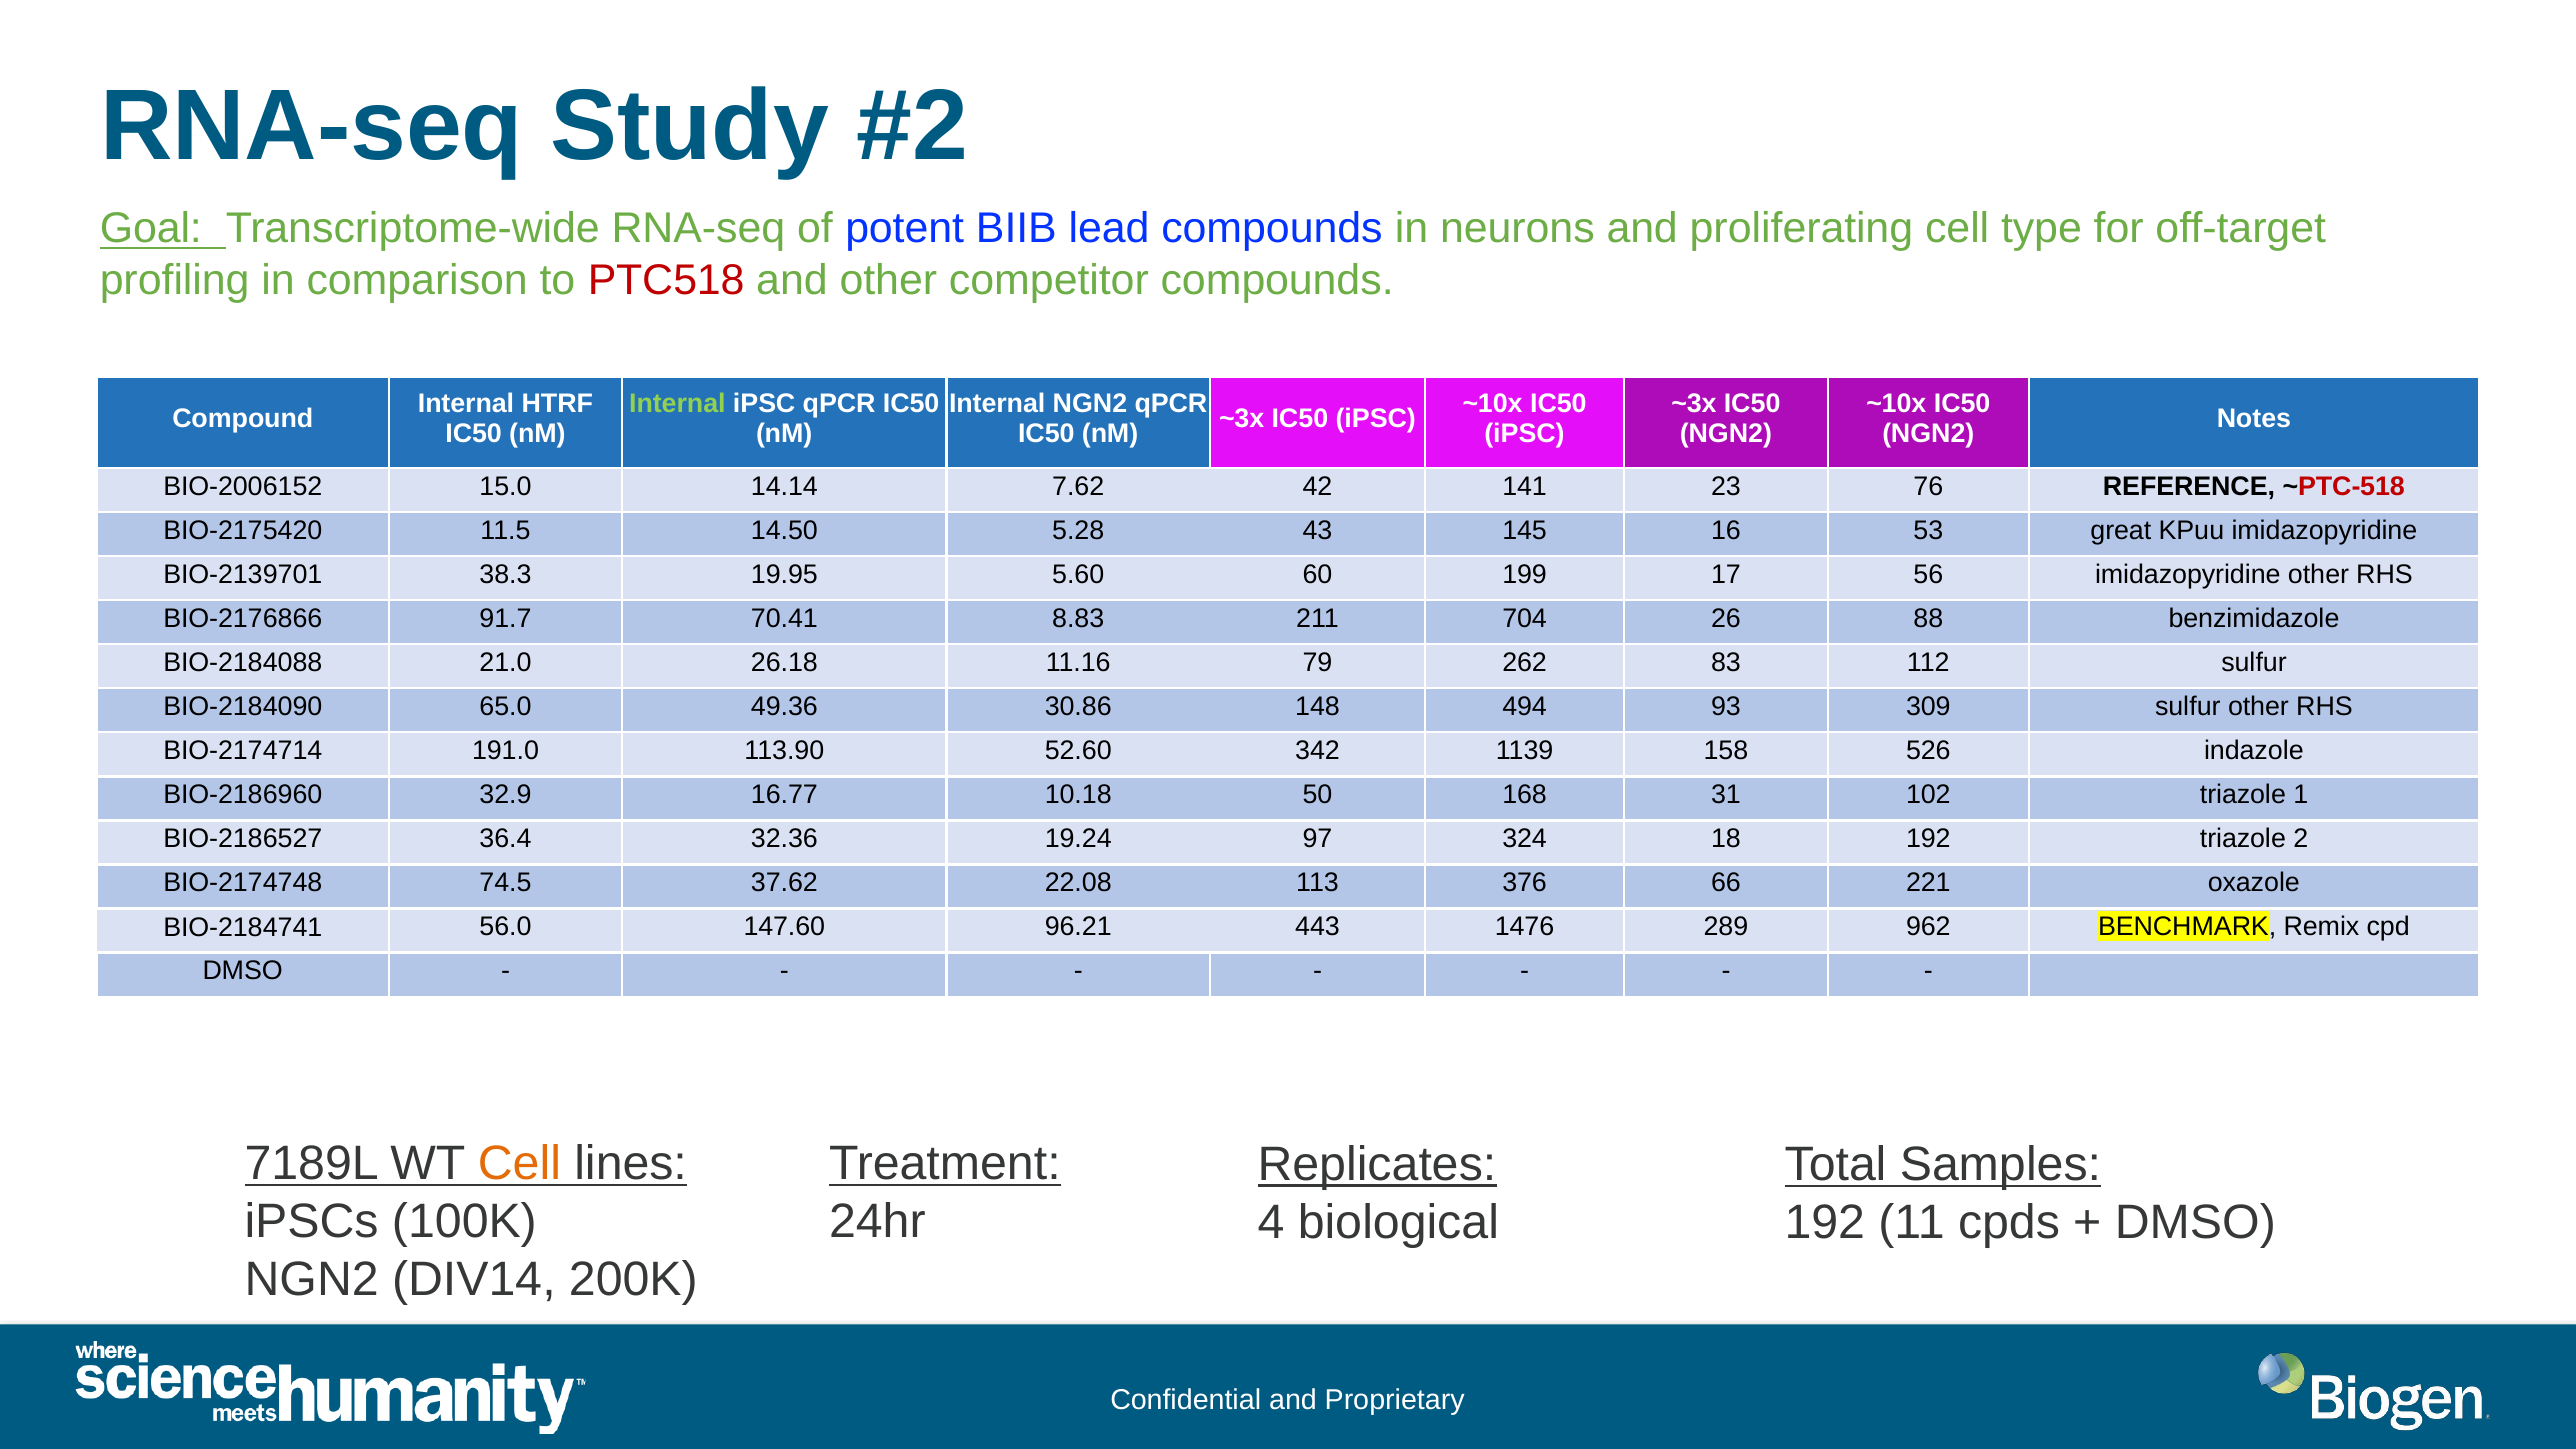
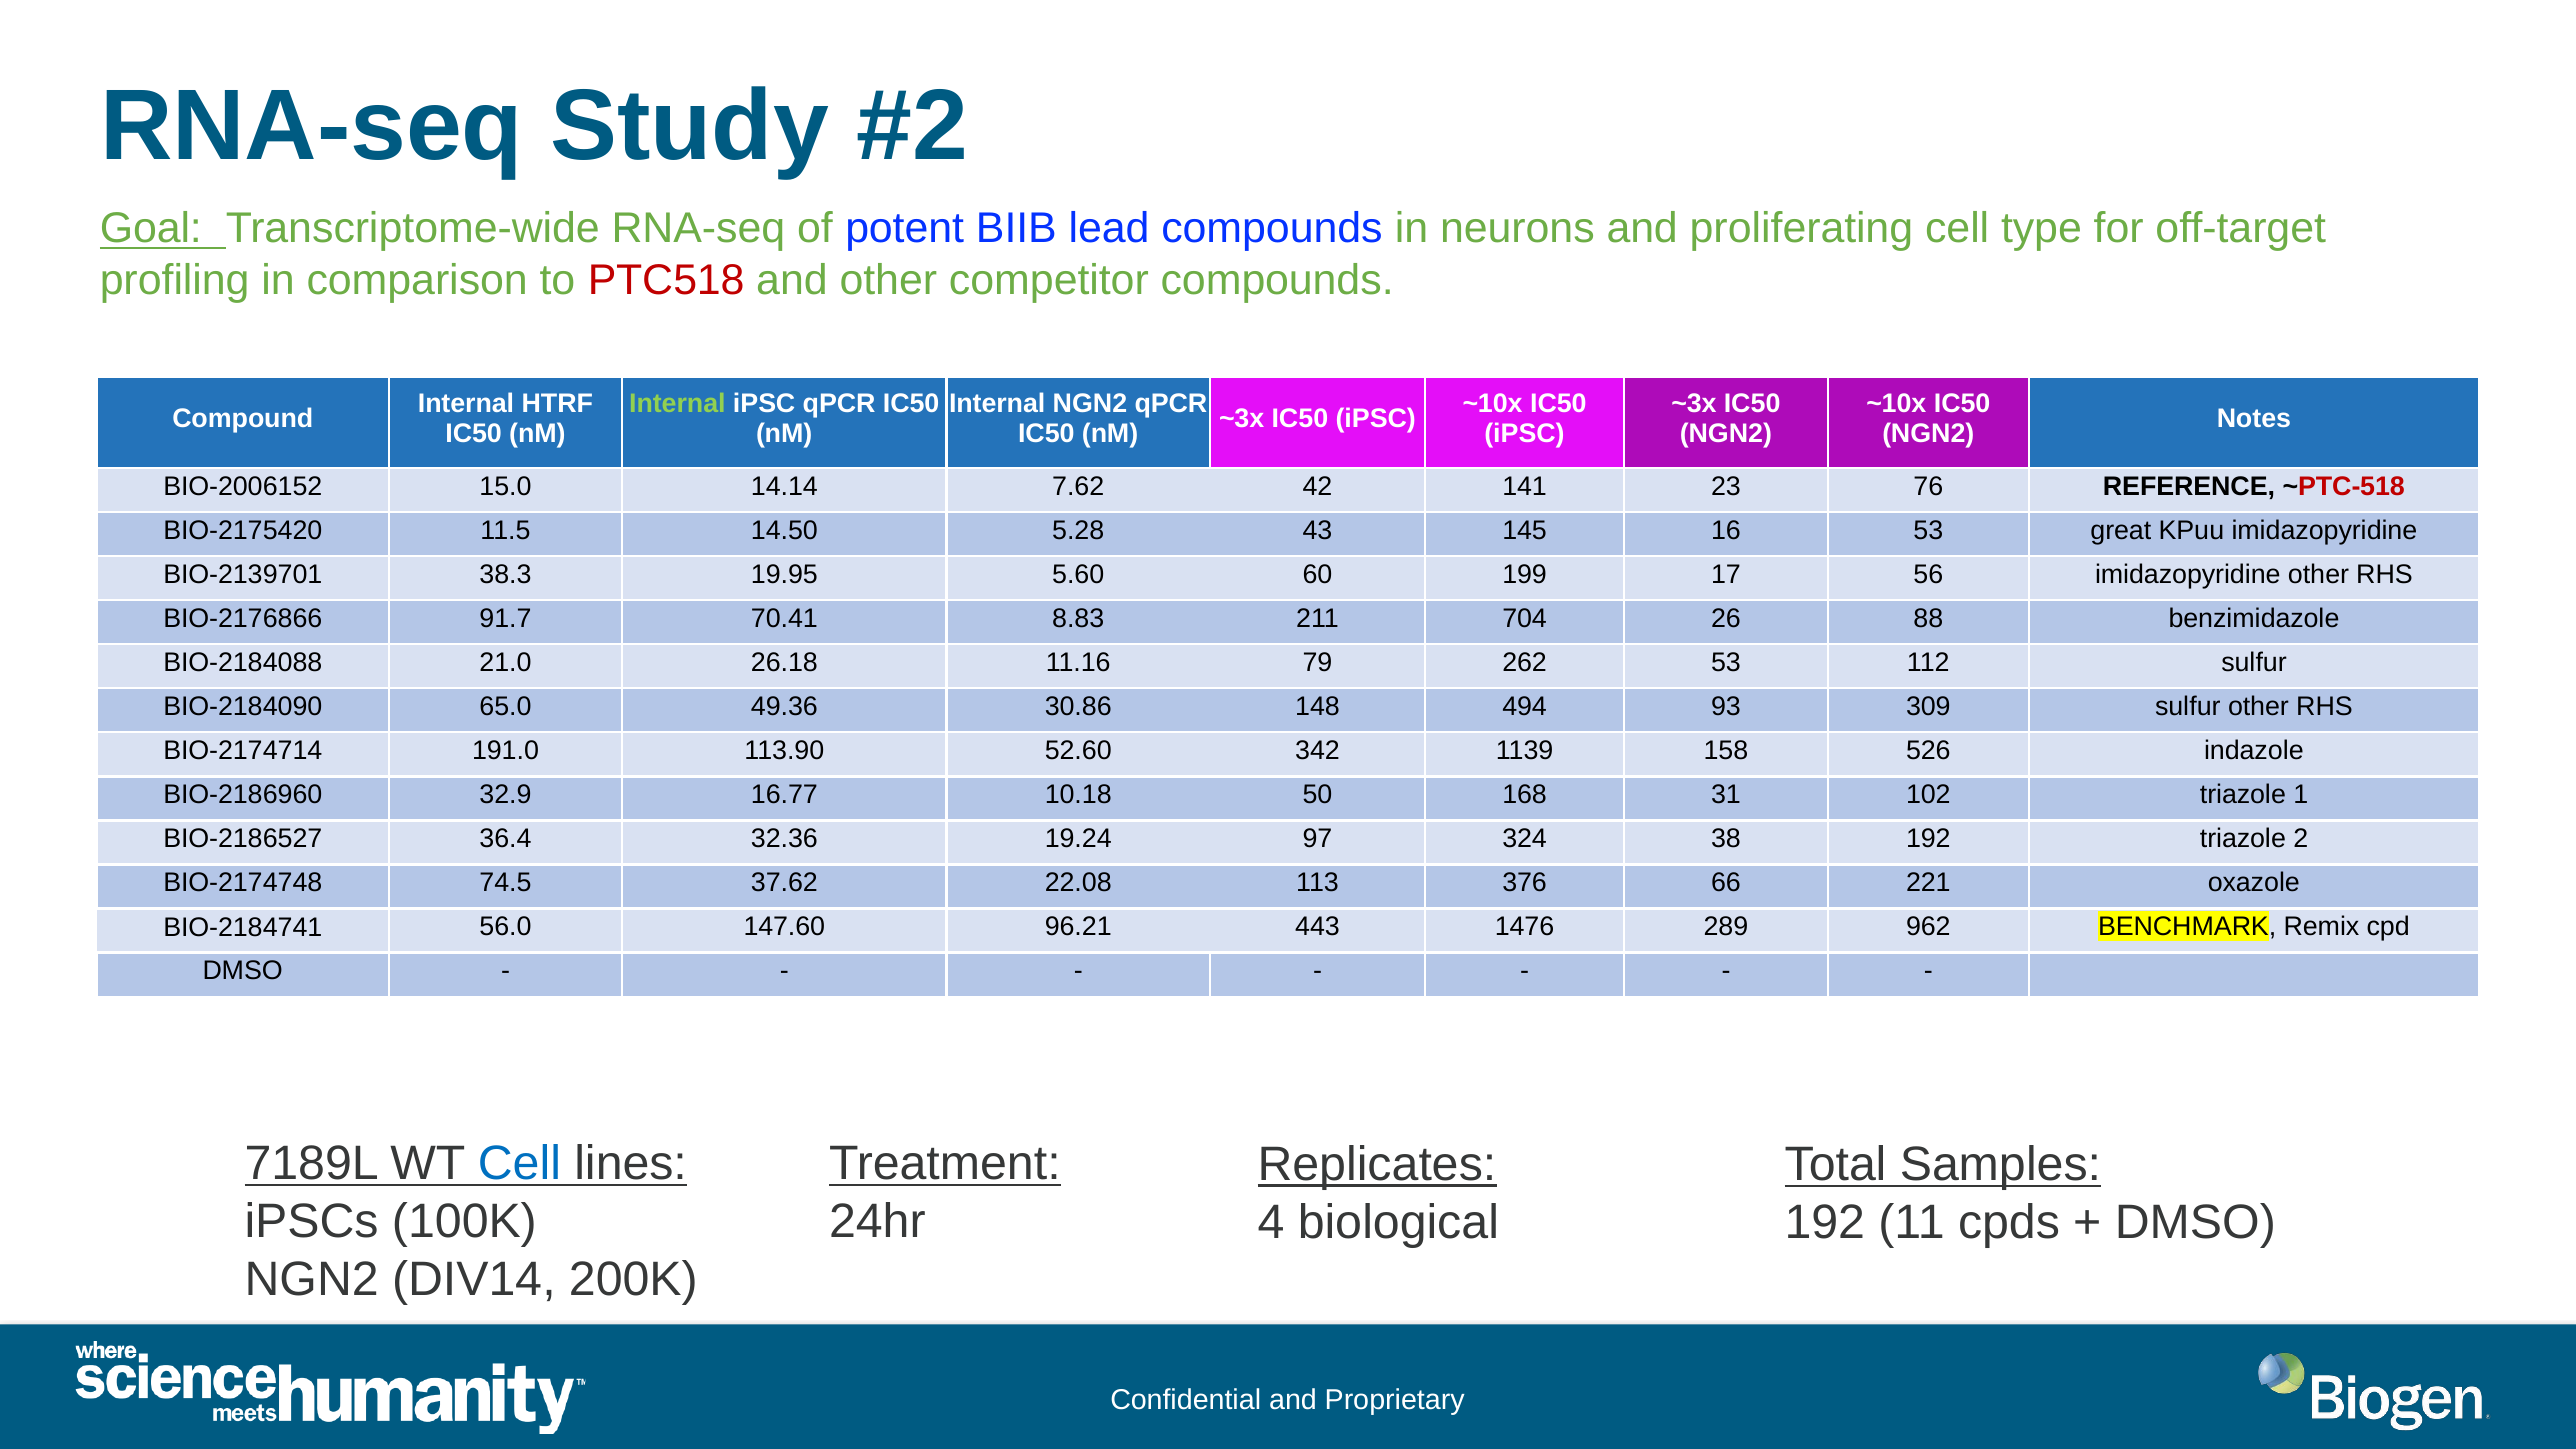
262 83: 83 -> 53
18: 18 -> 38
Cell at (519, 1164) colour: orange -> blue
